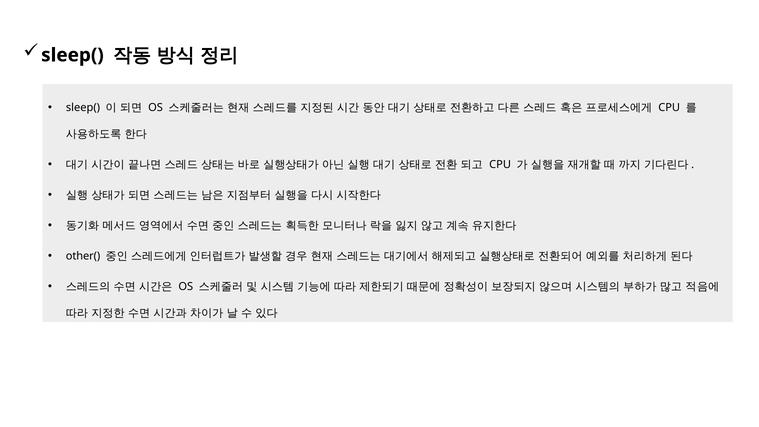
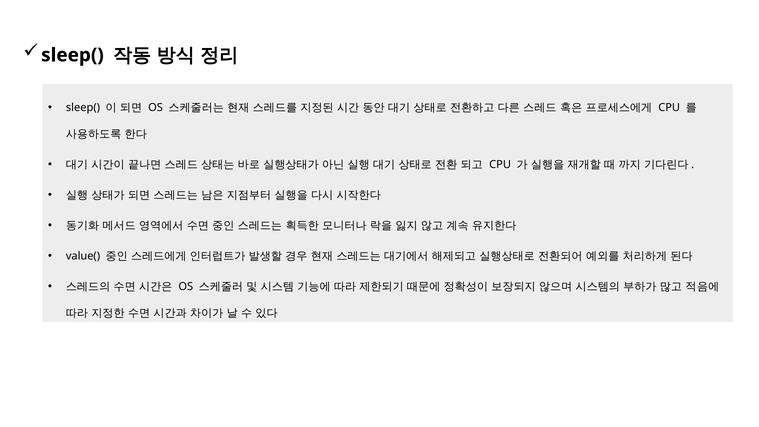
other(: other( -> value(
